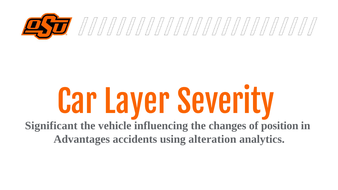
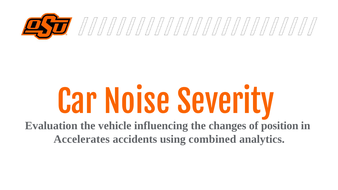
Layer: Layer -> Noise
Significant: Significant -> Evaluation
Advantages: Advantages -> Accelerates
alteration: alteration -> combined
